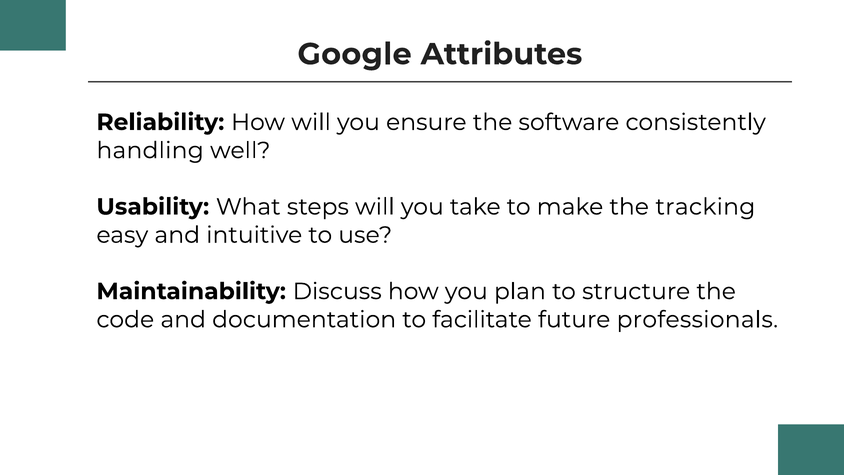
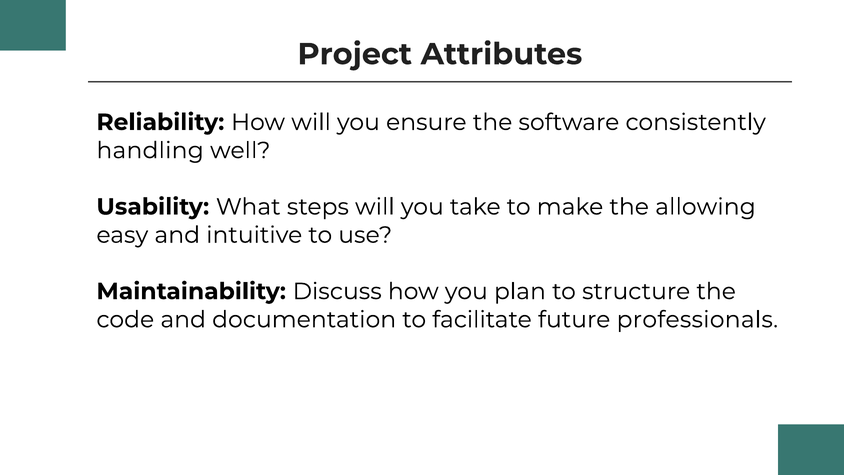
Google: Google -> Project
tracking: tracking -> allowing
